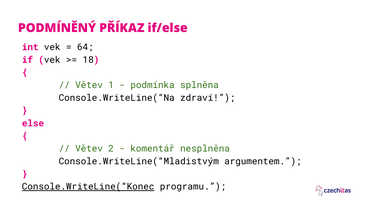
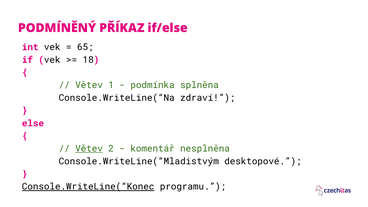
64: 64 -> 65
Větev at (89, 149) underline: none -> present
argumentem: argumentem -> desktopové
